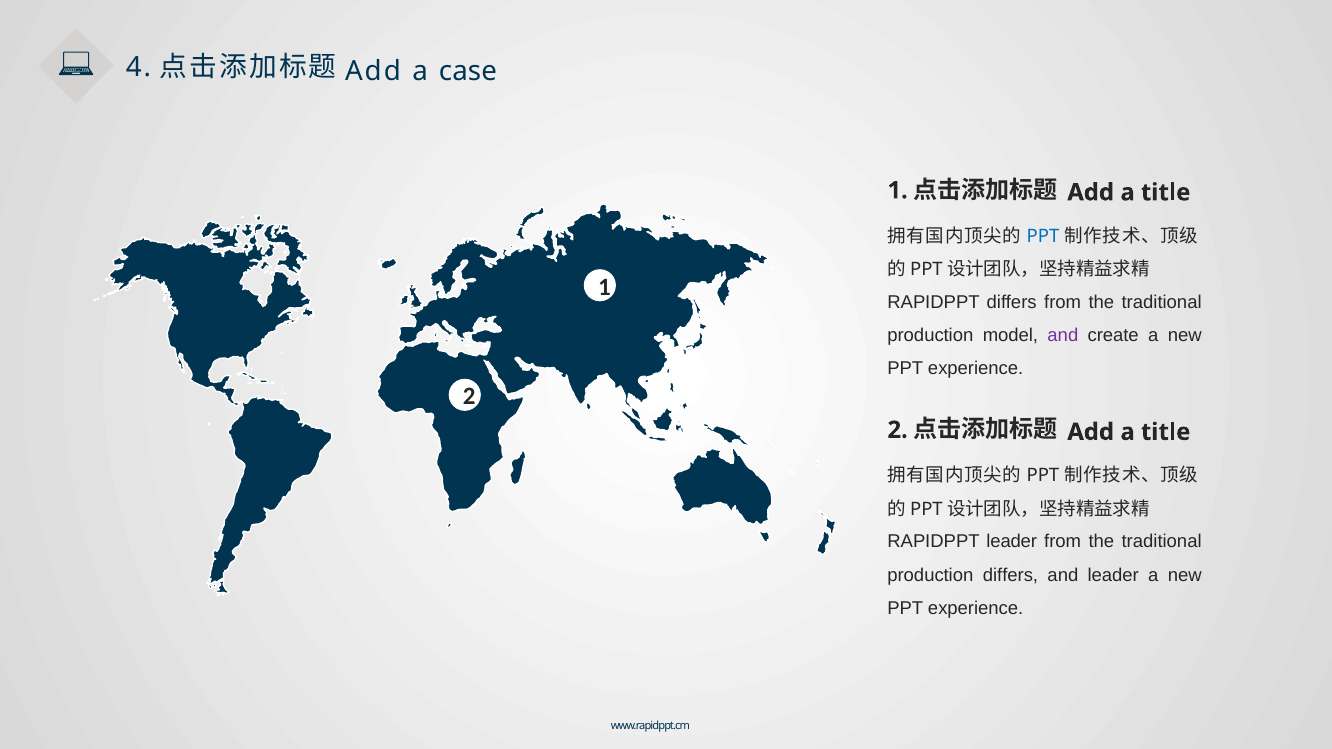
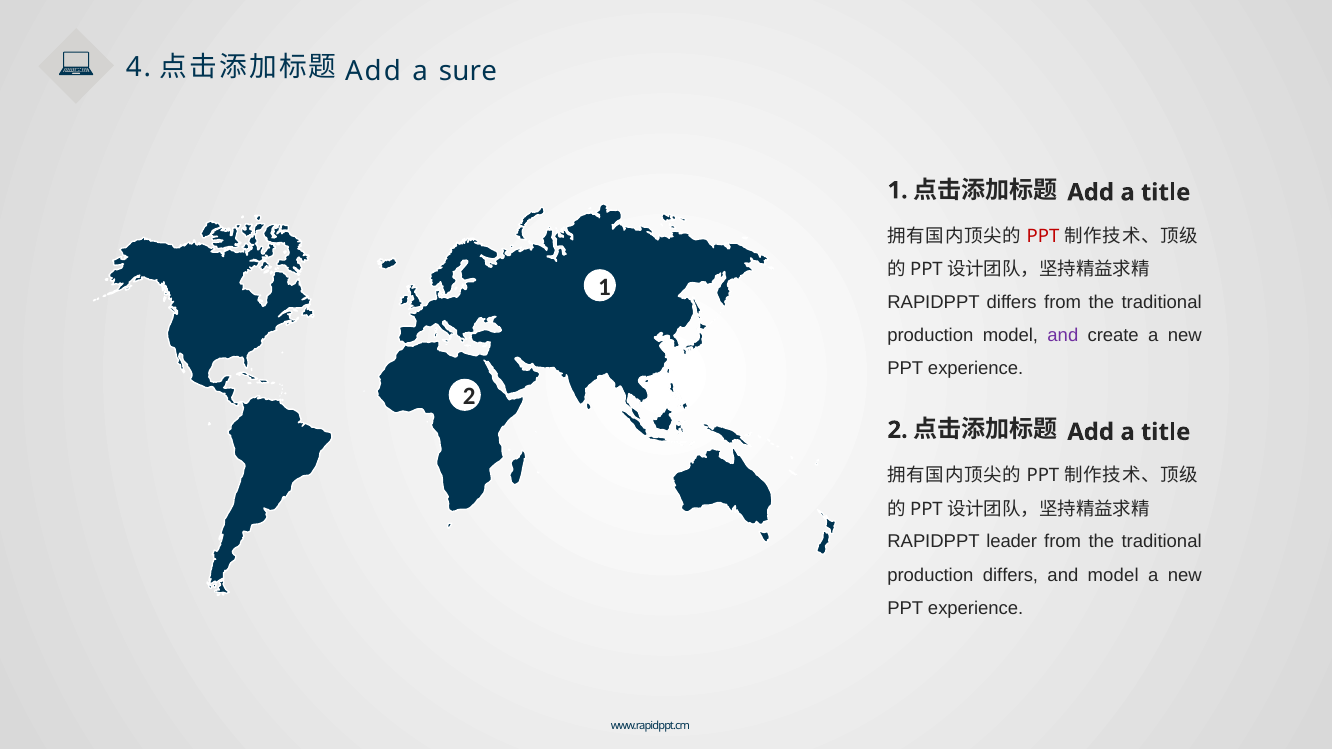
case: case -> sure
PPT at (1043, 236) colour: blue -> red
and leader: leader -> model
